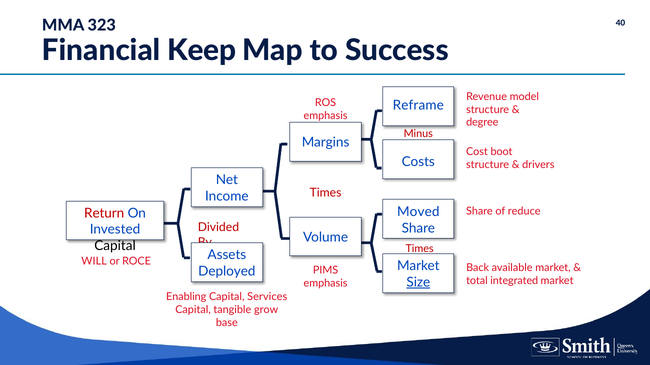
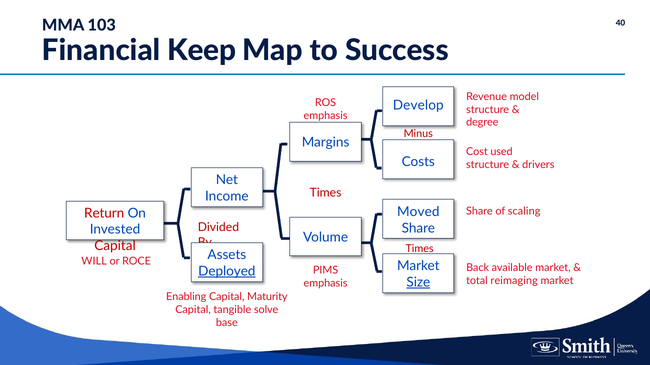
323: 323 -> 103
Reframe: Reframe -> Develop
boot: boot -> used
reduce: reduce -> scaling
Capital at (115, 246) colour: black -> red
Deployed underline: none -> present
integrated: integrated -> reimaging
Services: Services -> Maturity
grow: grow -> solve
